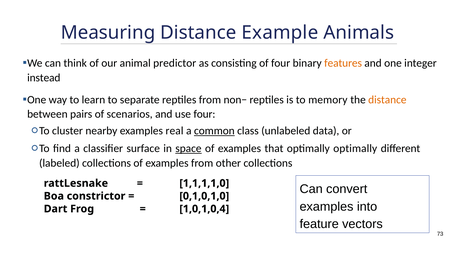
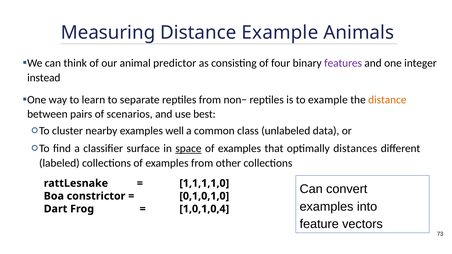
features colour: orange -> purple
to memory: memory -> example
use four: four -> best
real: real -> well
common underline: present -> none
optimally optimally: optimally -> distances
